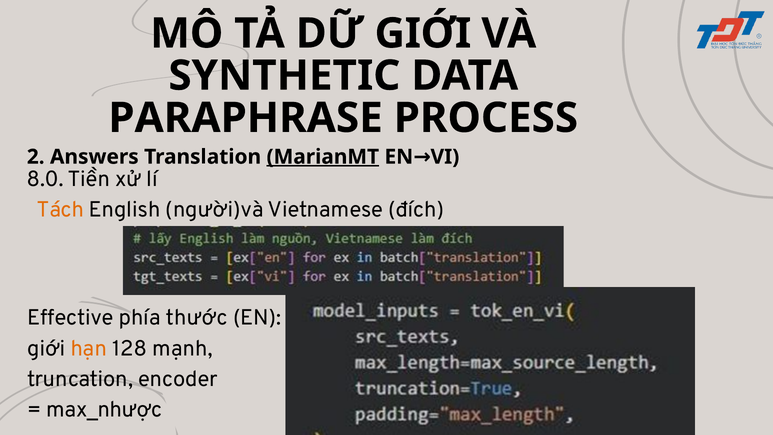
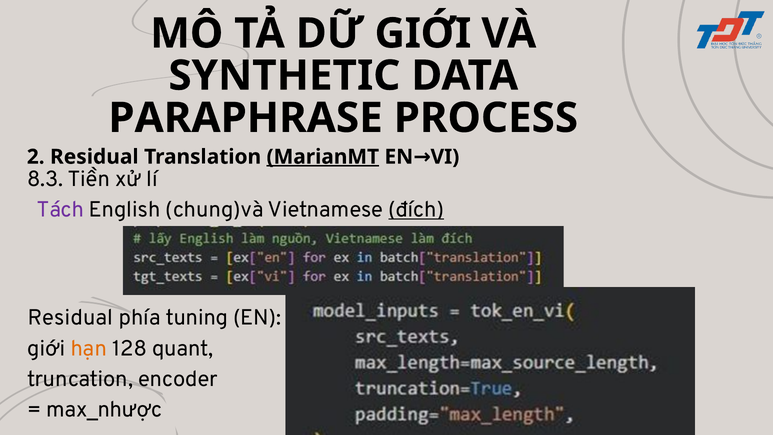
2 Answers: Answers -> Residual
8.0: 8.0 -> 8.3
Tách colour: orange -> purple
người)và: người)và -> chung)và
đích underline: none -> present
Effective at (70, 317): Effective -> Residual
thước: thước -> tuning
mạnh: mạnh -> quant
